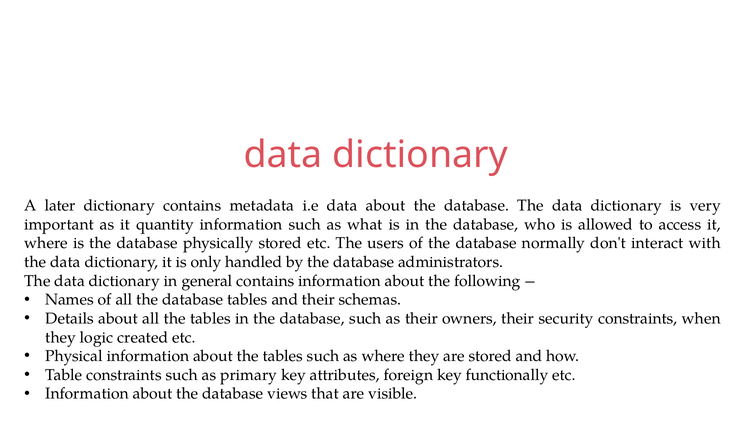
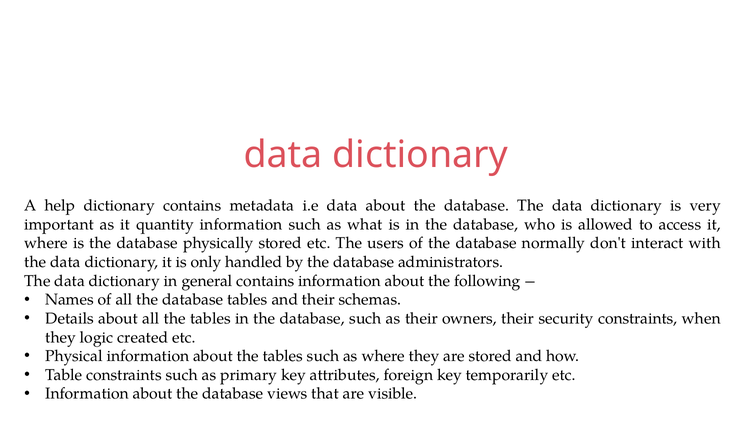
later: later -> help
functionally: functionally -> temporarily
